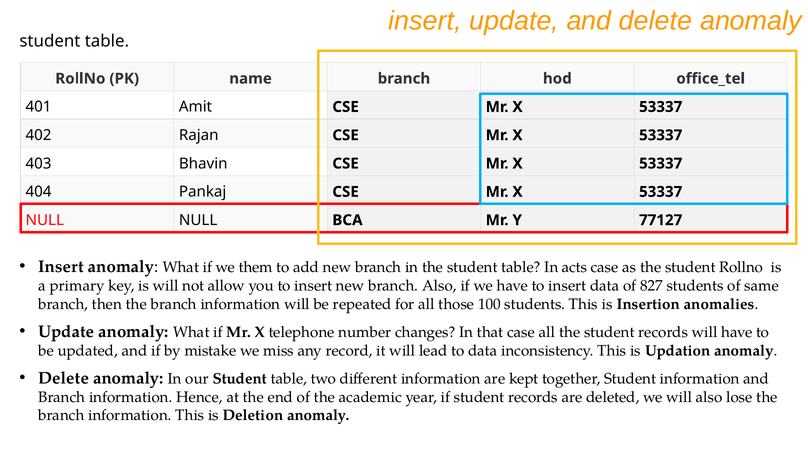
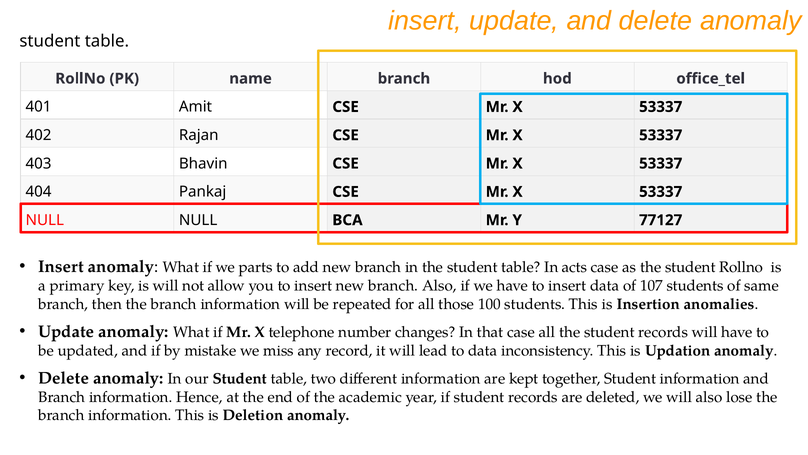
them: them -> parts
827: 827 -> 107
